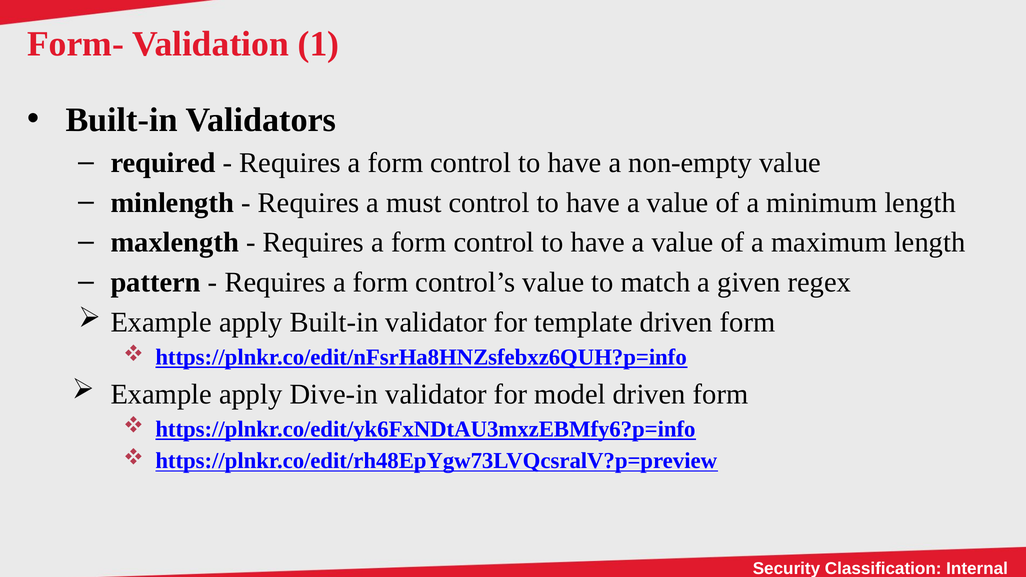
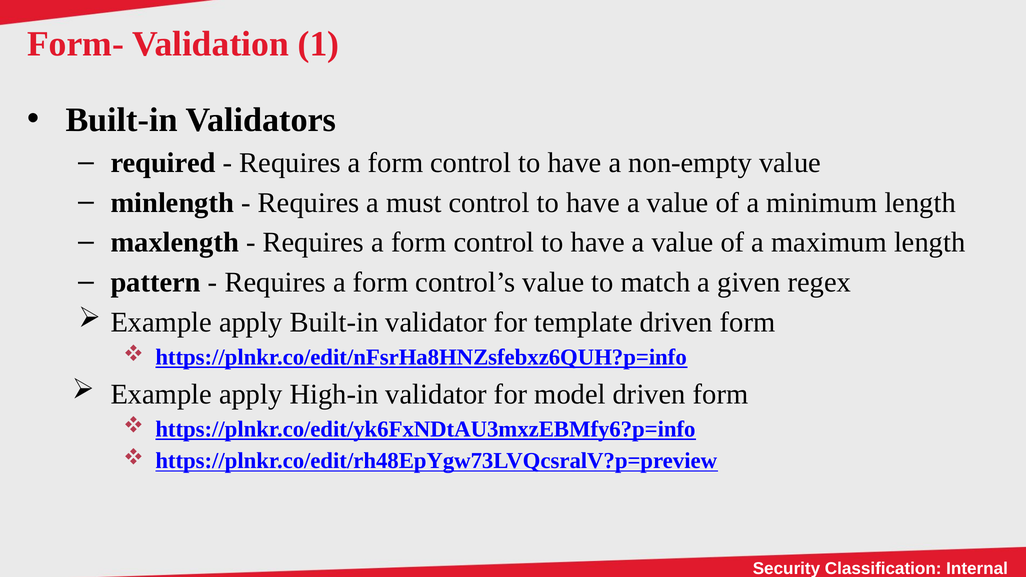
Dive-in: Dive-in -> High-in
